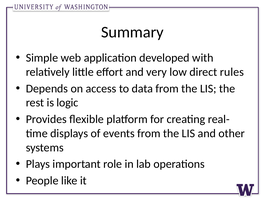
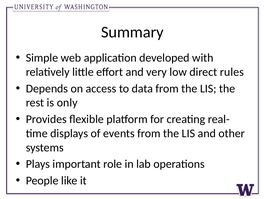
logic: logic -> only
